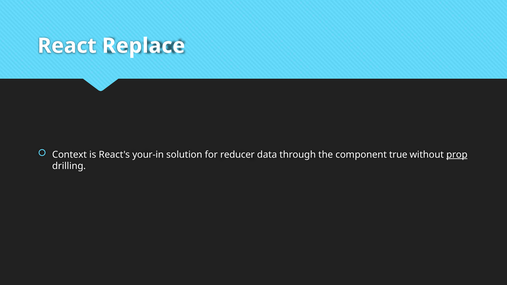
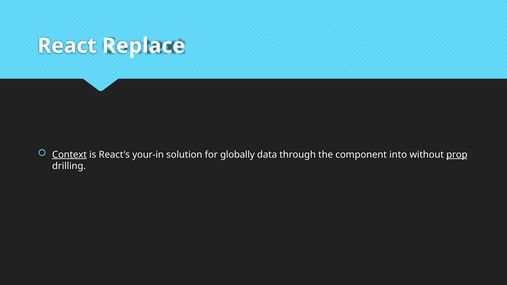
Context underline: none -> present
reducer: reducer -> globally
true: true -> into
